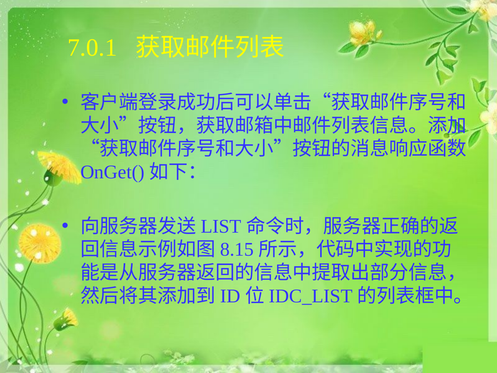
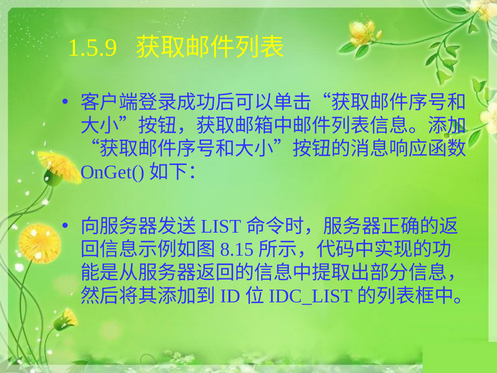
7.0.1: 7.0.1 -> 1.5.9
